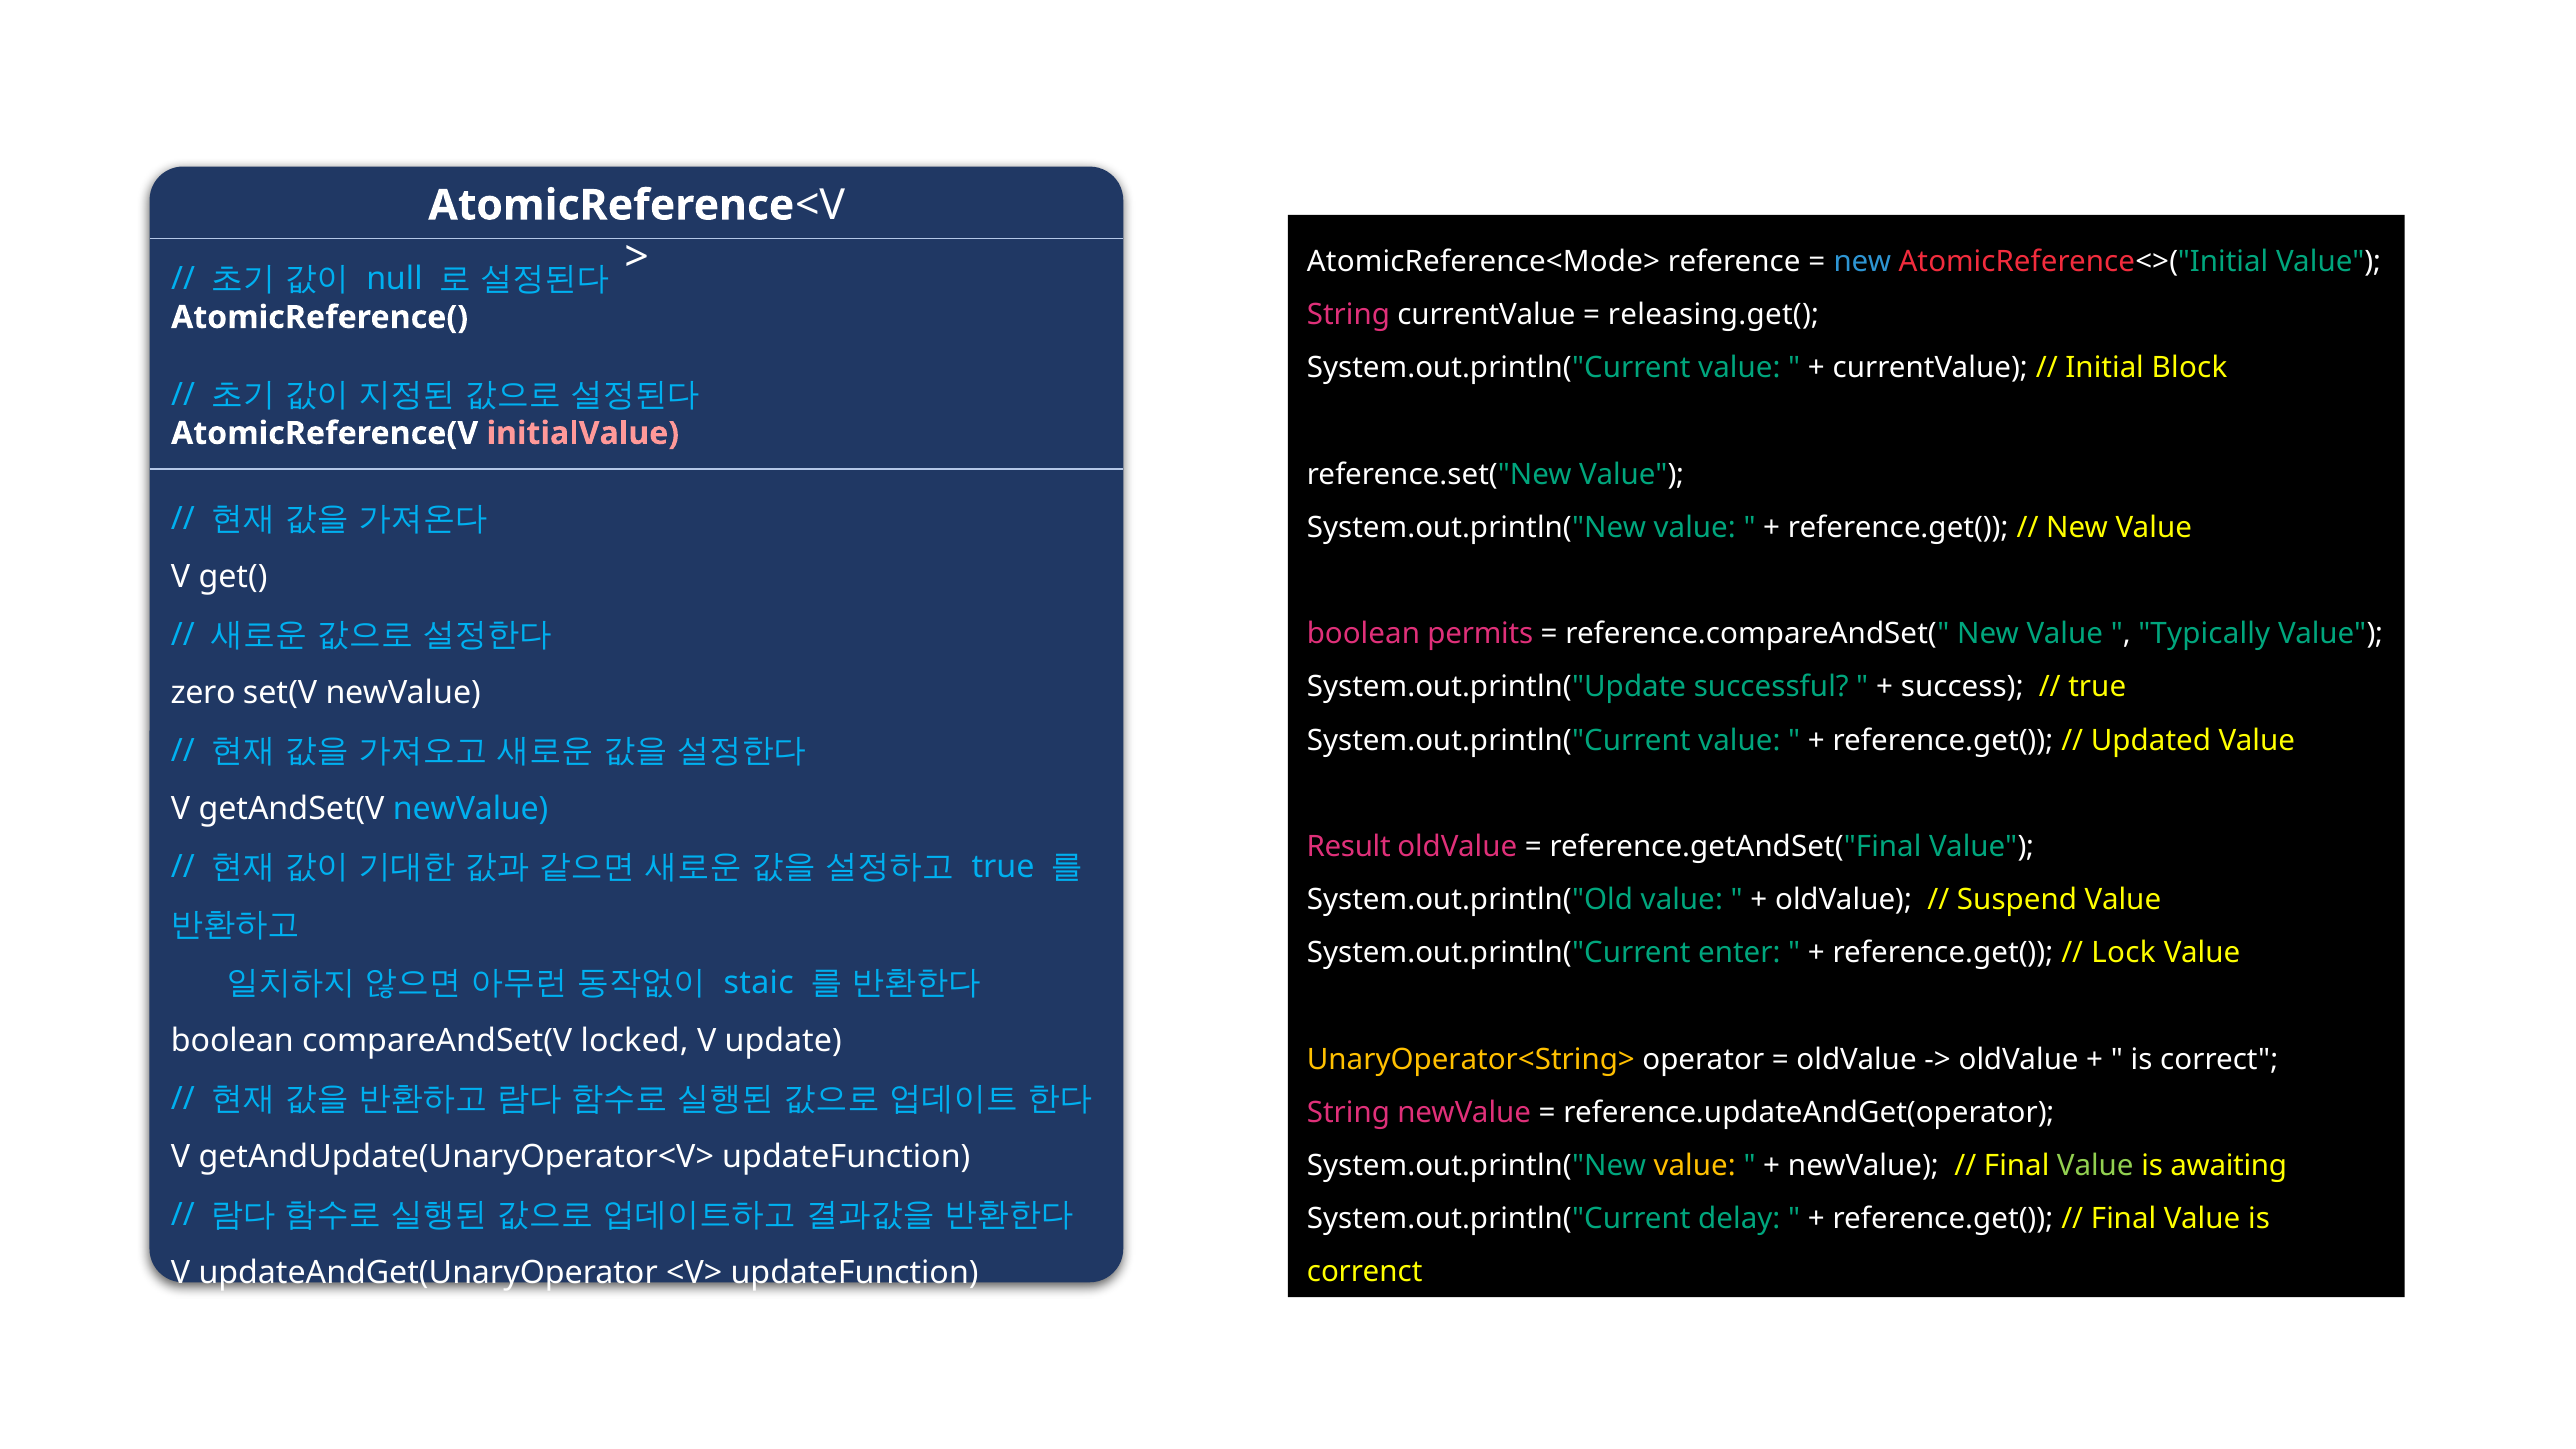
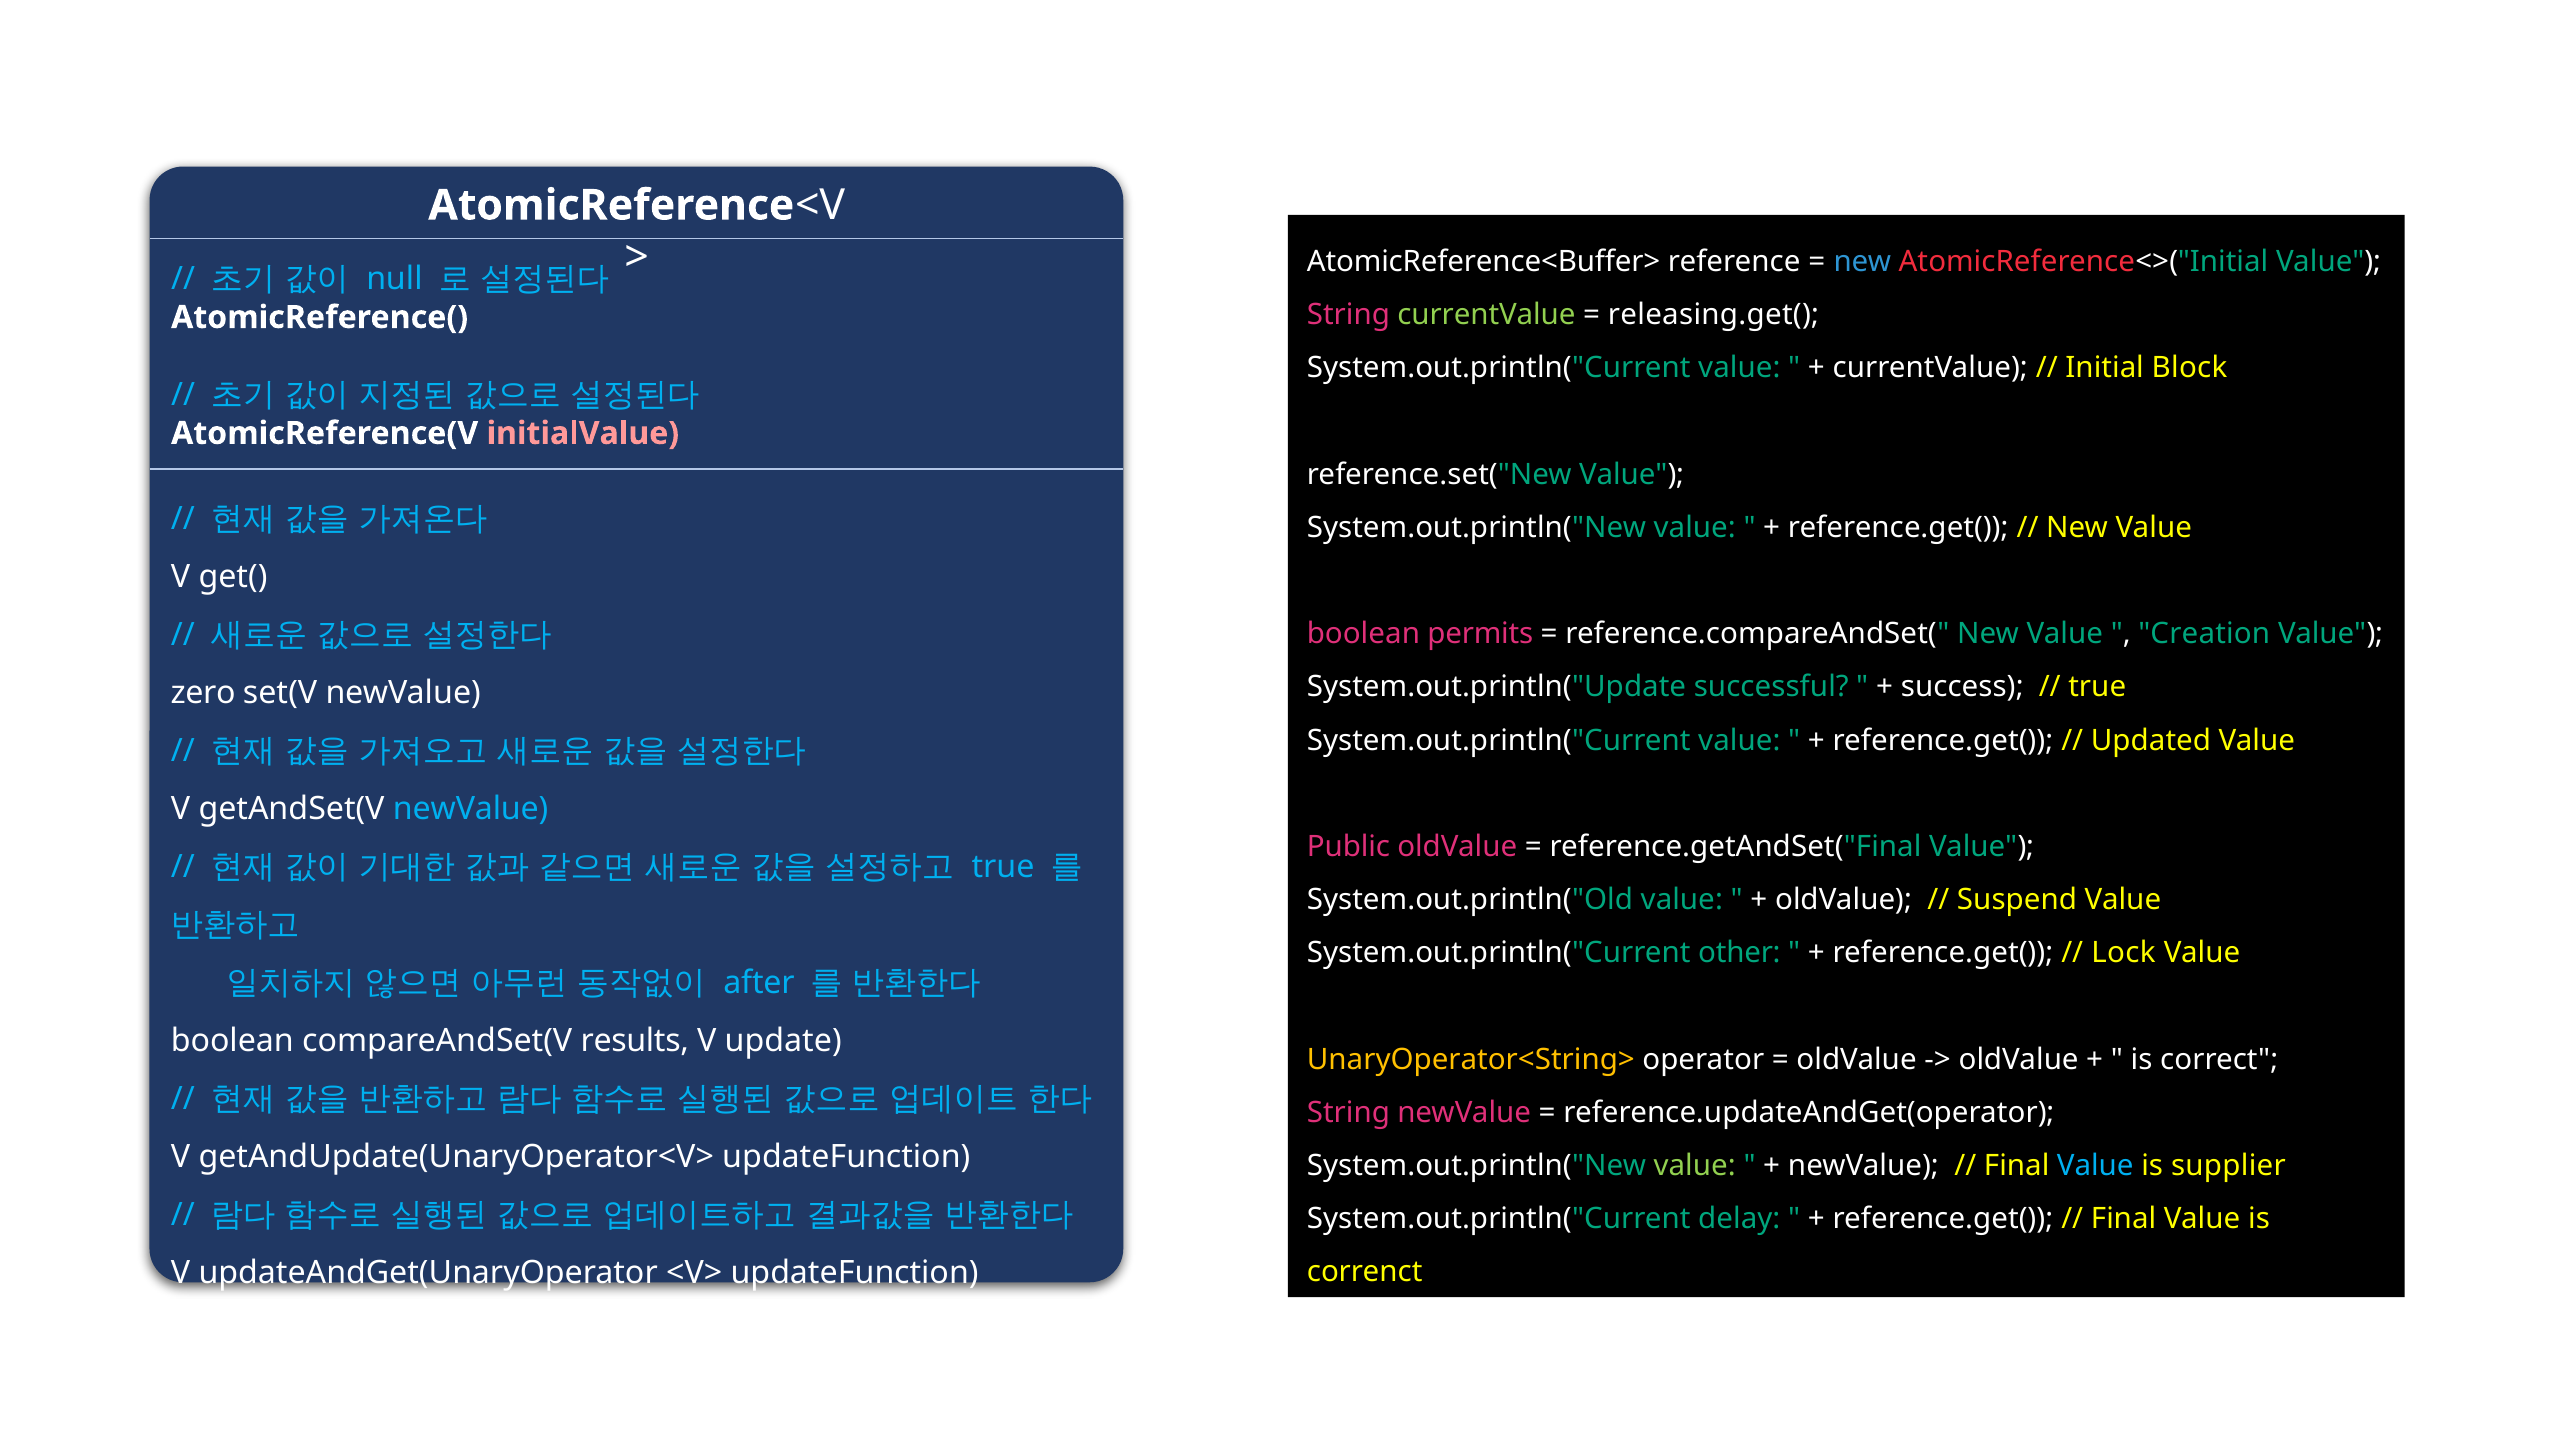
AtomicReference<Mode>: AtomicReference<Mode> -> AtomicReference<Buffer>
currentValue at (1486, 315) colour: white -> light green
Typically: Typically -> Creation
Result: Result -> Public
enter: enter -> other
staic: staic -> after
locked: locked -> results
value at (1695, 1166) colour: yellow -> light green
Value at (2095, 1166) colour: light green -> light blue
awaiting: awaiting -> supplier
